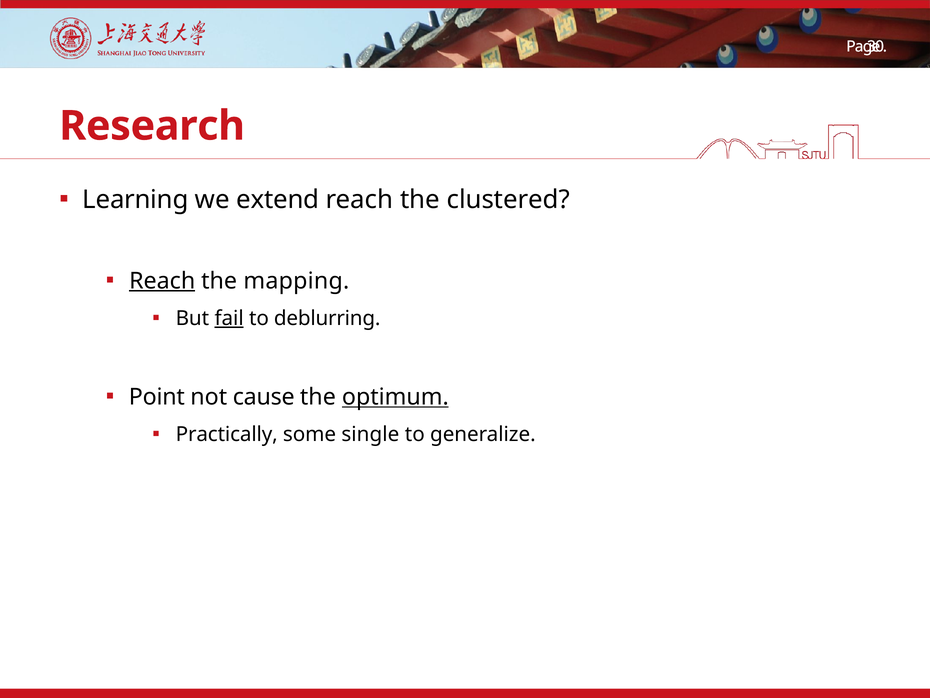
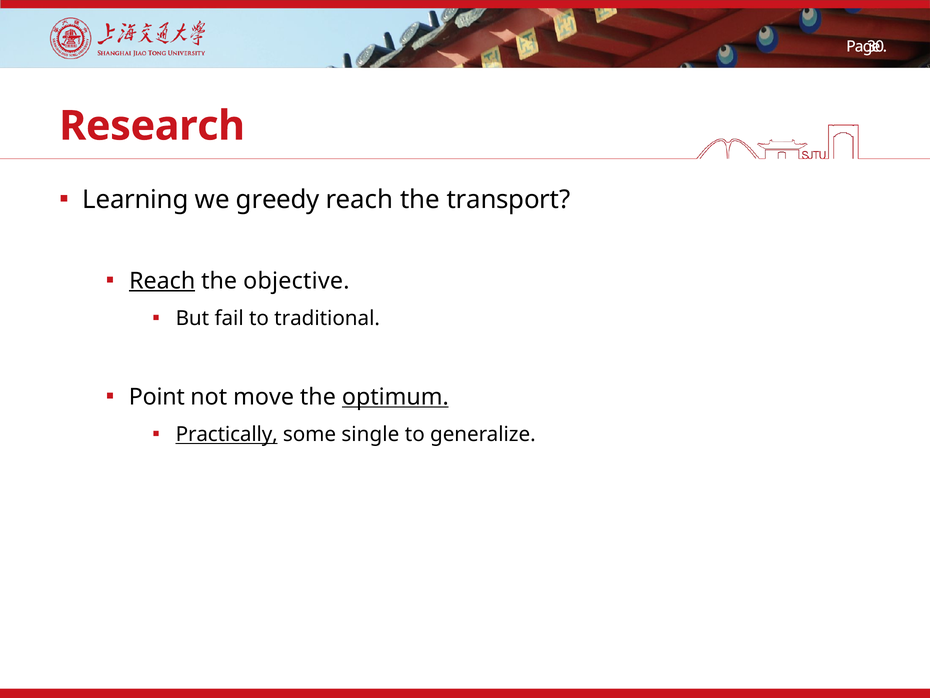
extend: extend -> greedy
clustered: clustered -> transport
mapping: mapping -> objective
fail underline: present -> none
deblurring: deblurring -> traditional
cause: cause -> move
Practically underline: none -> present
